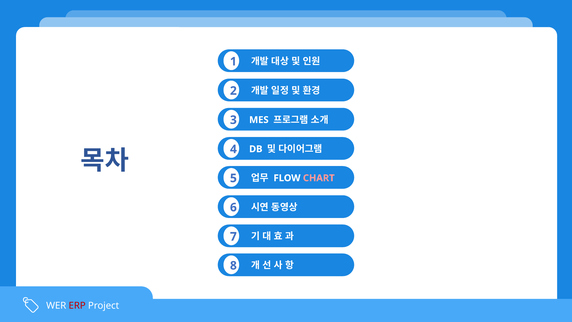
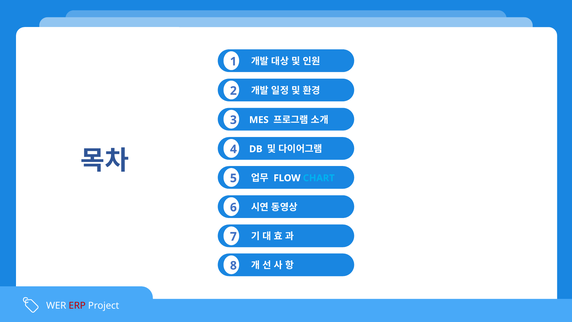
CHART colour: pink -> light blue
